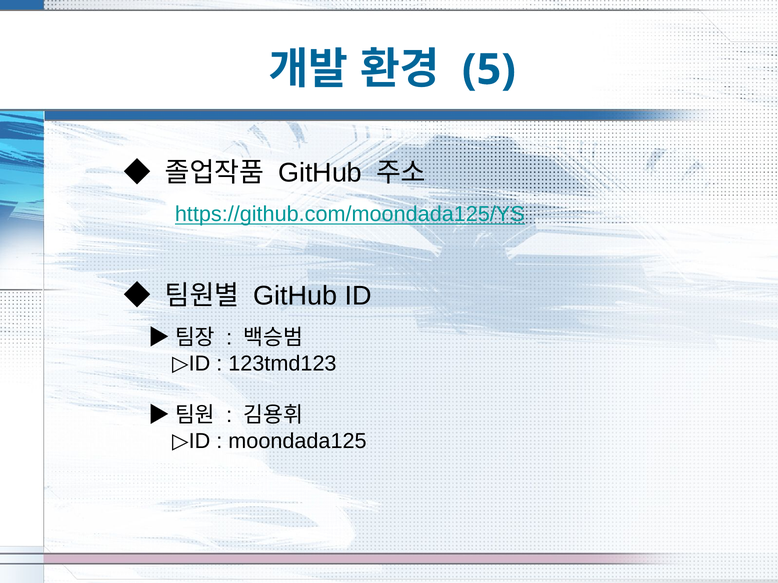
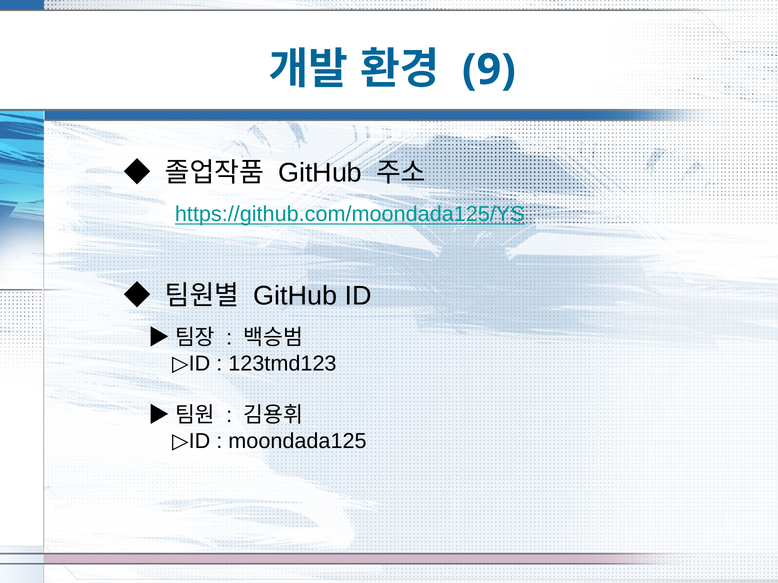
5: 5 -> 9
